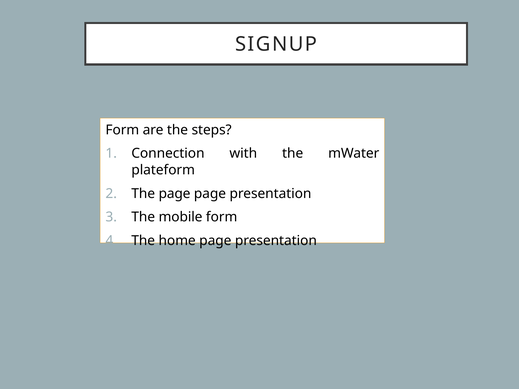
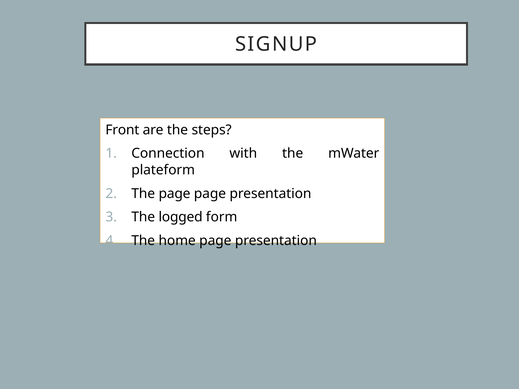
Form at (122, 130): Form -> Front
mobile: mobile -> logged
